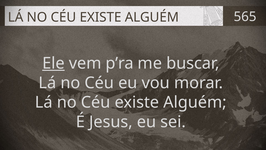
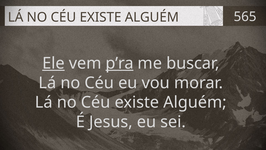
p’ra underline: none -> present
